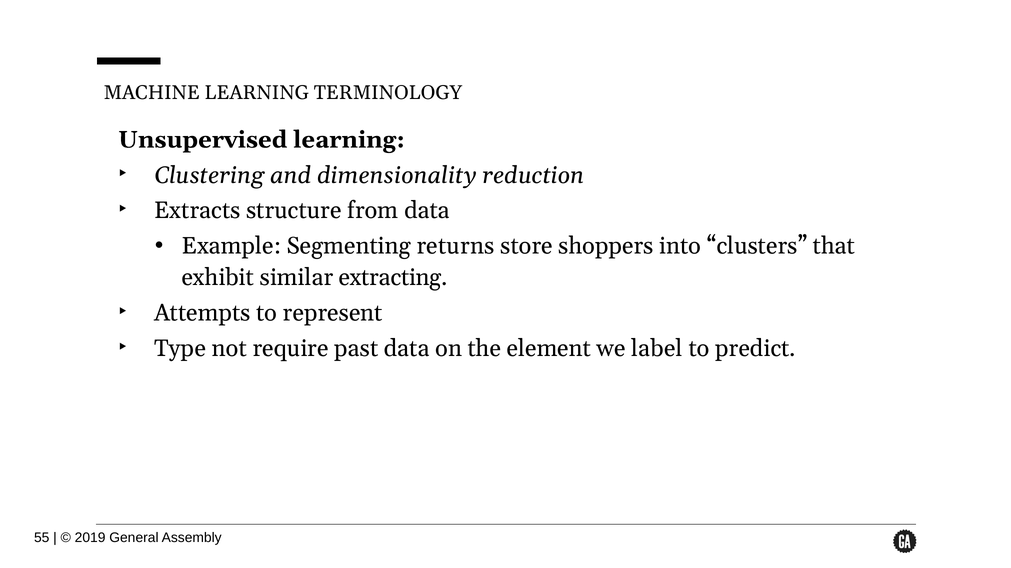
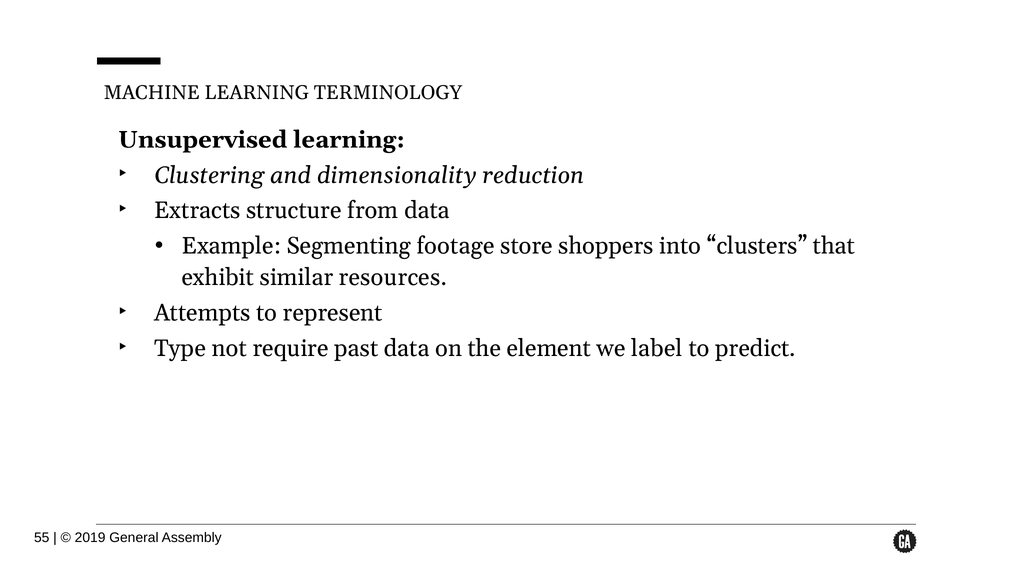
returns: returns -> footage
extracting: extracting -> resources
